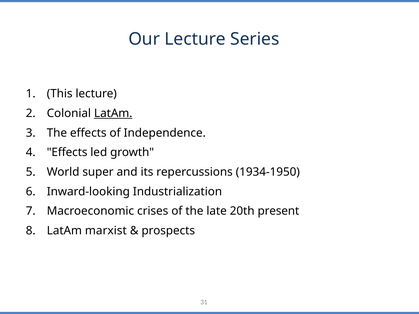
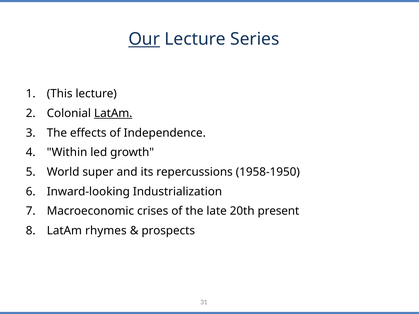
Our underline: none -> present
Effects at (67, 153): Effects -> Within
1934-1950: 1934-1950 -> 1958-1950
marxist: marxist -> rhymes
